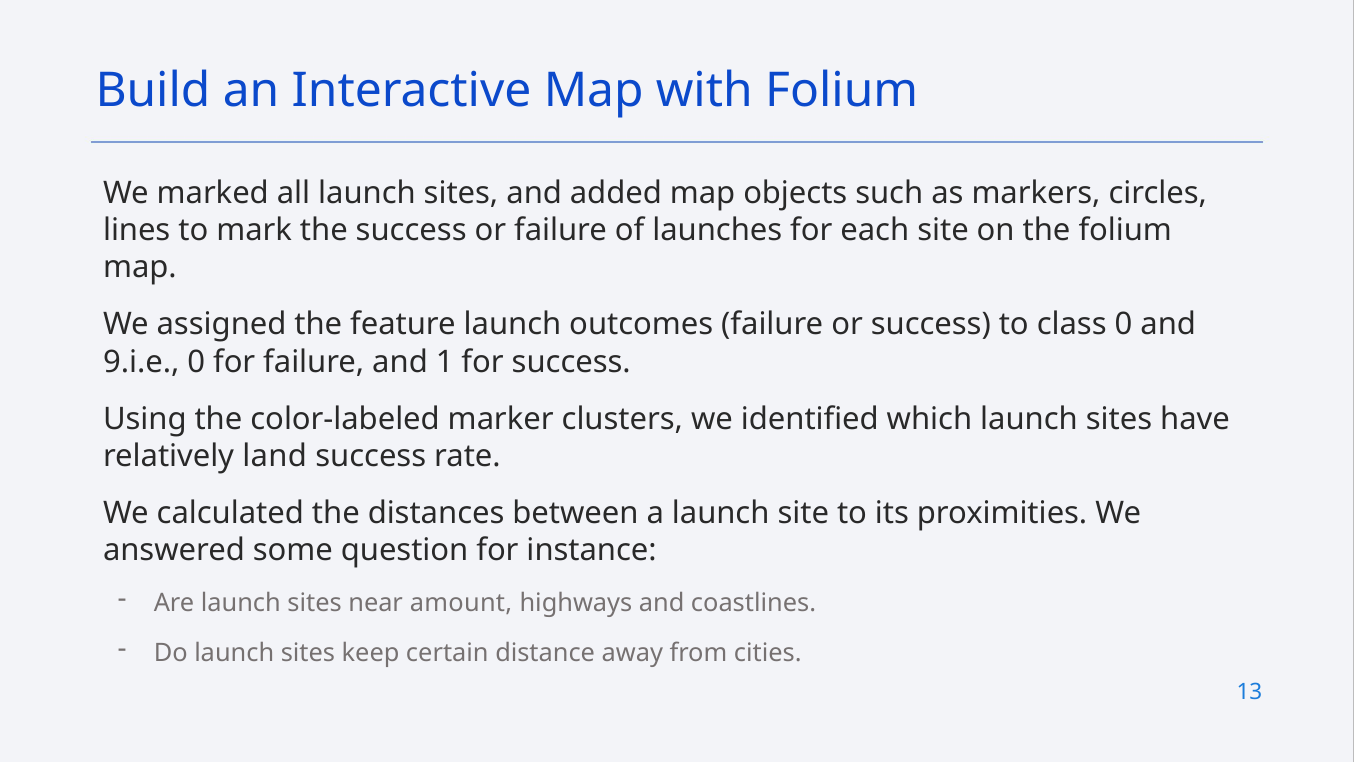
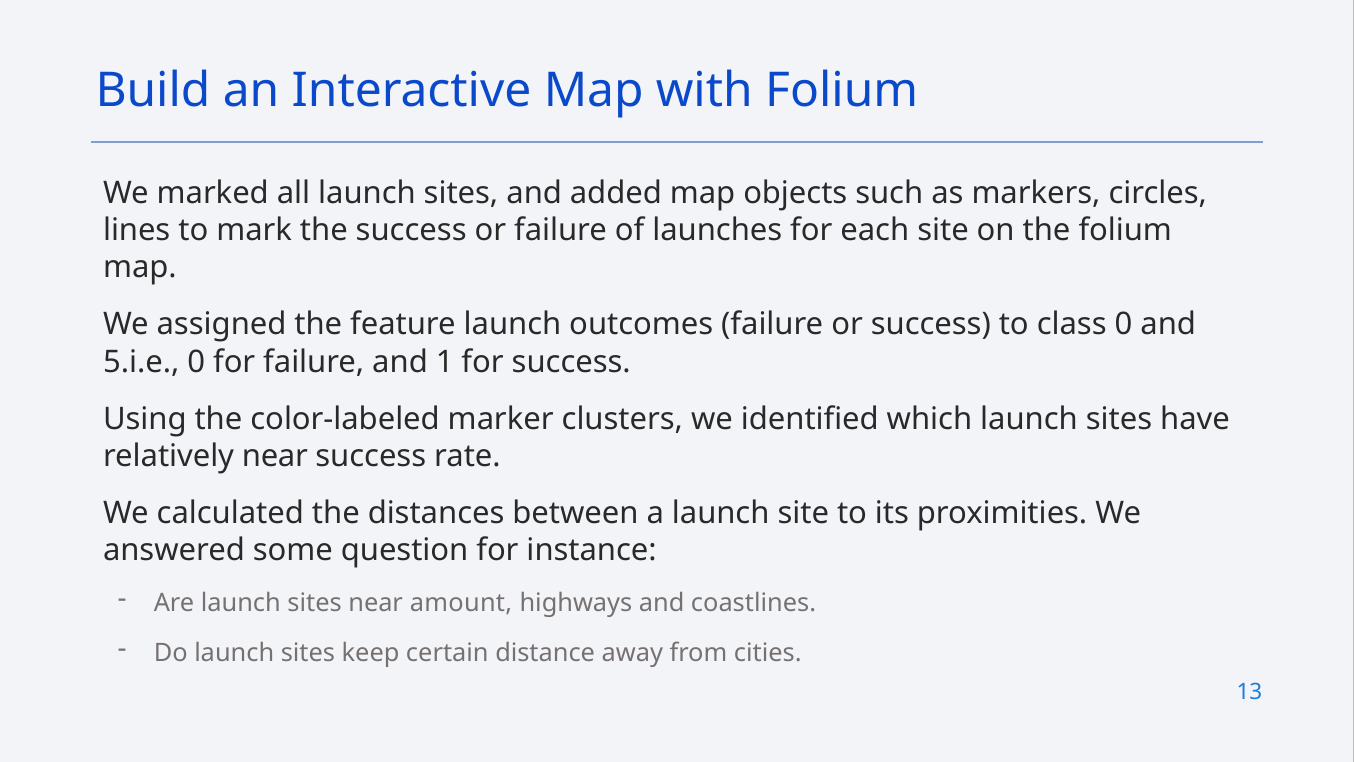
9.i.e: 9.i.e -> 5.i.e
relatively land: land -> near
